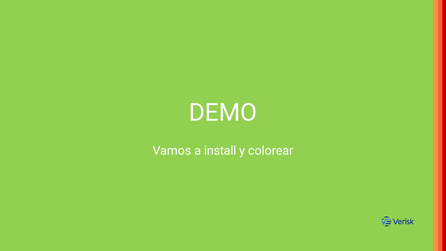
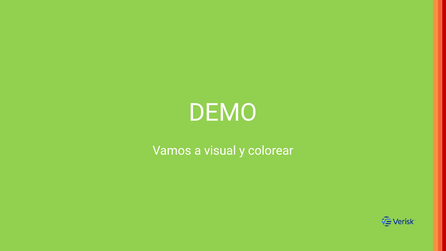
install: install -> visual
